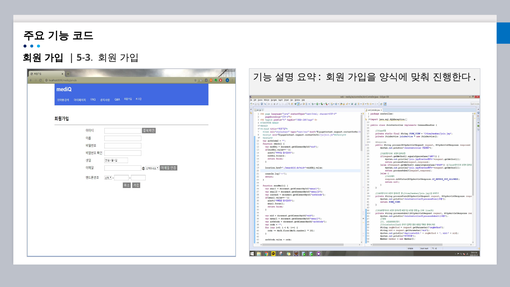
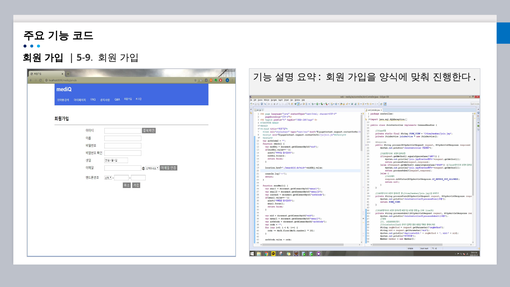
5-3: 5-3 -> 5-9
